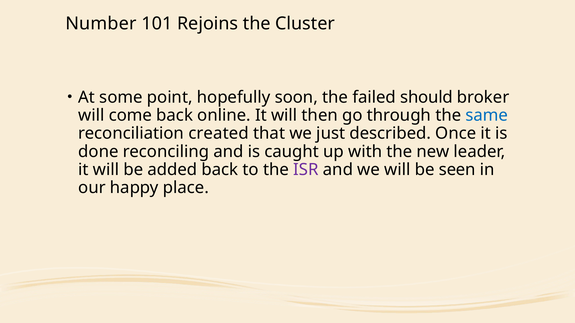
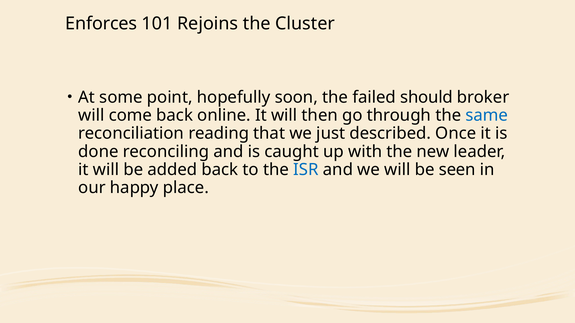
Number: Number -> Enforces
created: created -> reading
ISR colour: purple -> blue
